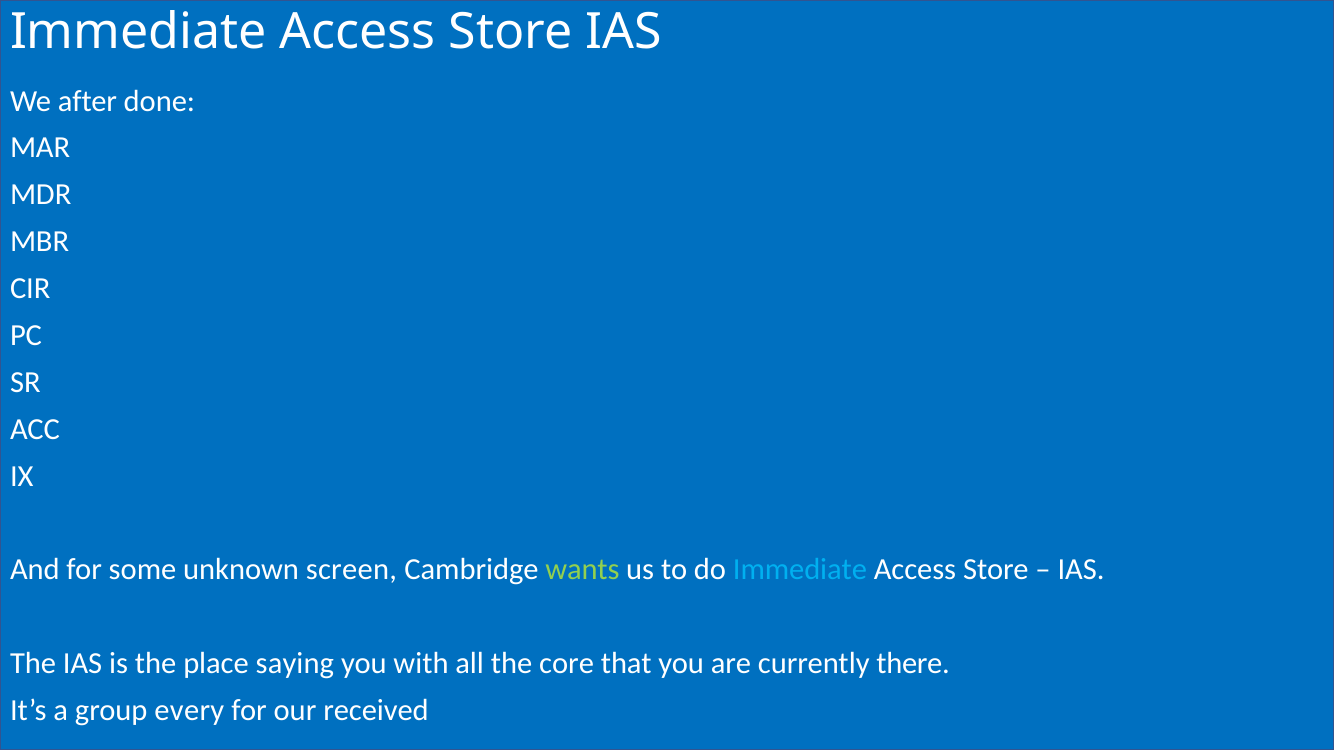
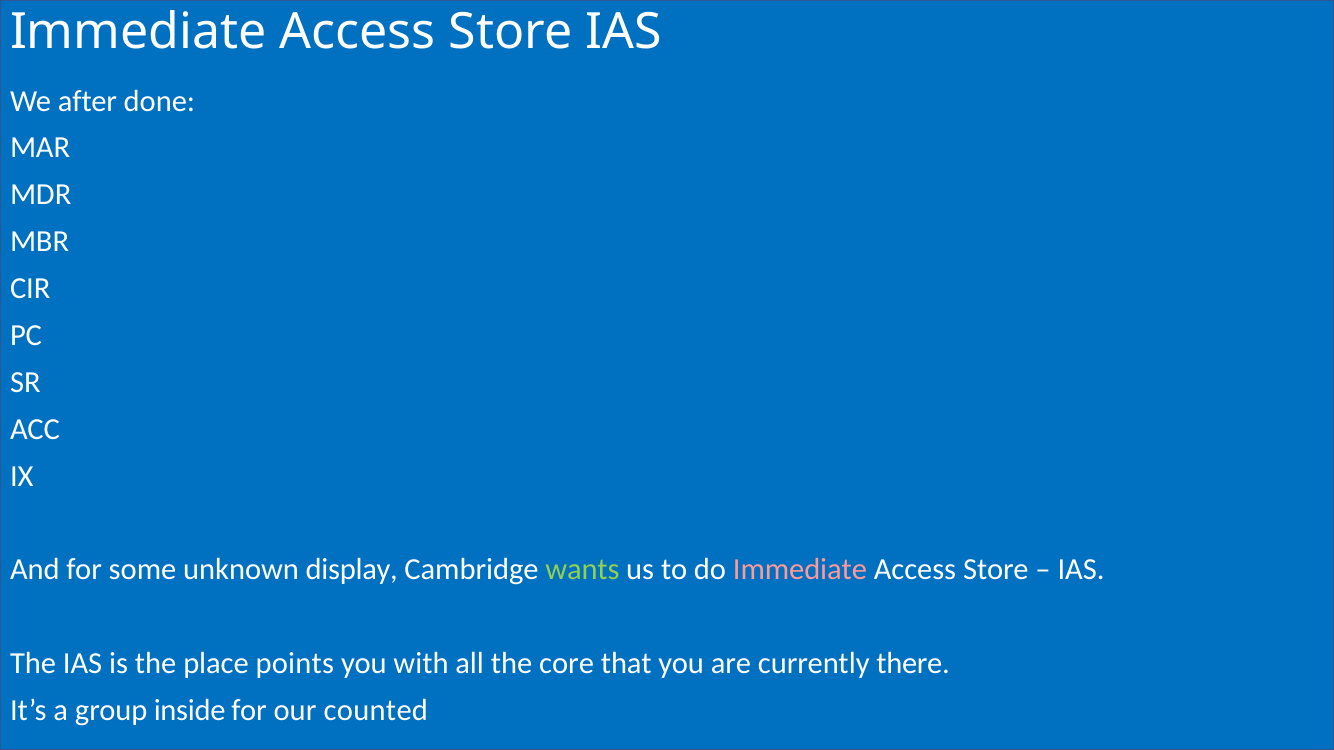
screen: screen -> display
Immediate at (800, 570) colour: light blue -> pink
saying: saying -> points
every: every -> inside
received: received -> counted
